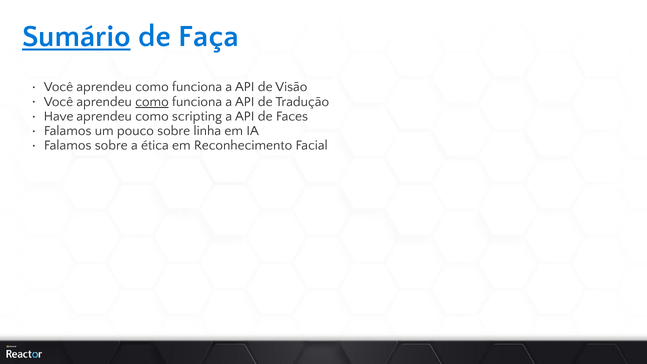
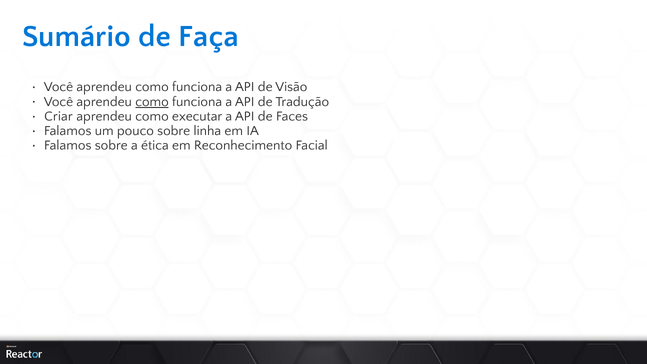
Sumário underline: present -> none
Have: Have -> Criar
scripting: scripting -> executar
